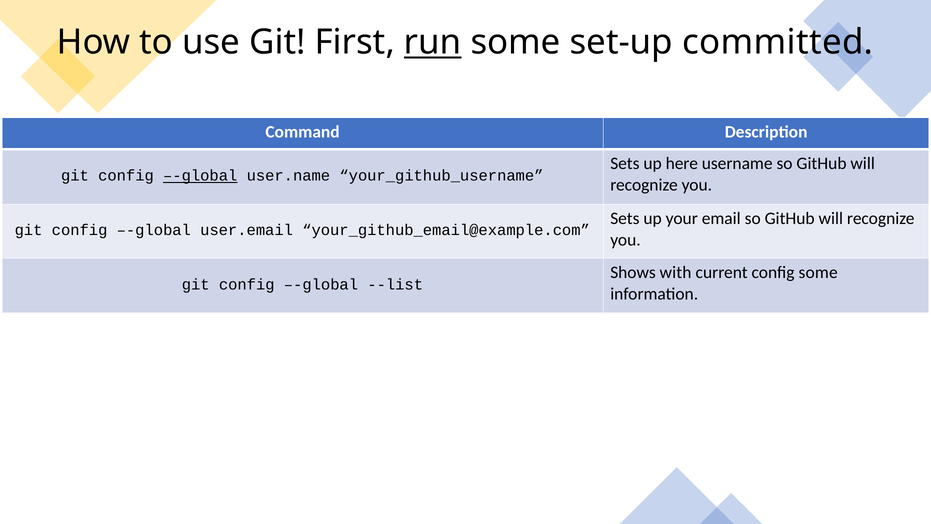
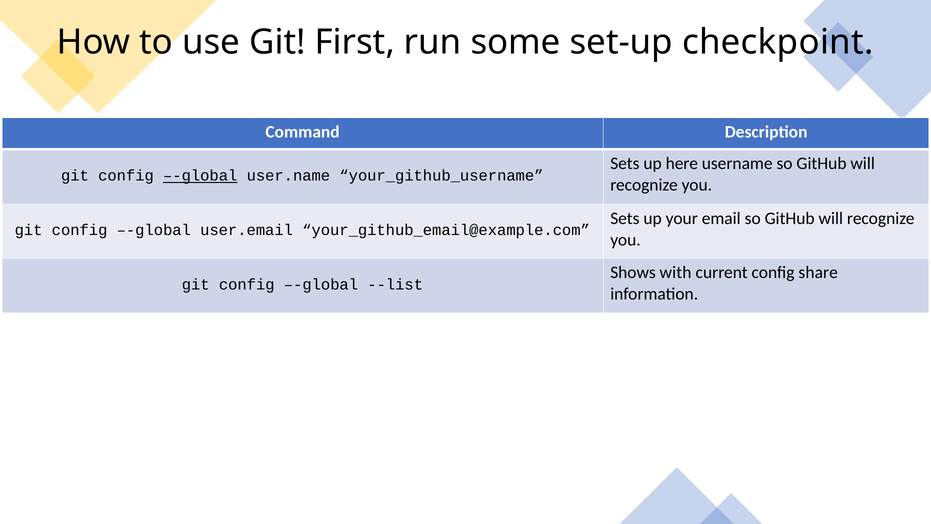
run underline: present -> none
committed: committed -> checkpoint
config some: some -> share
